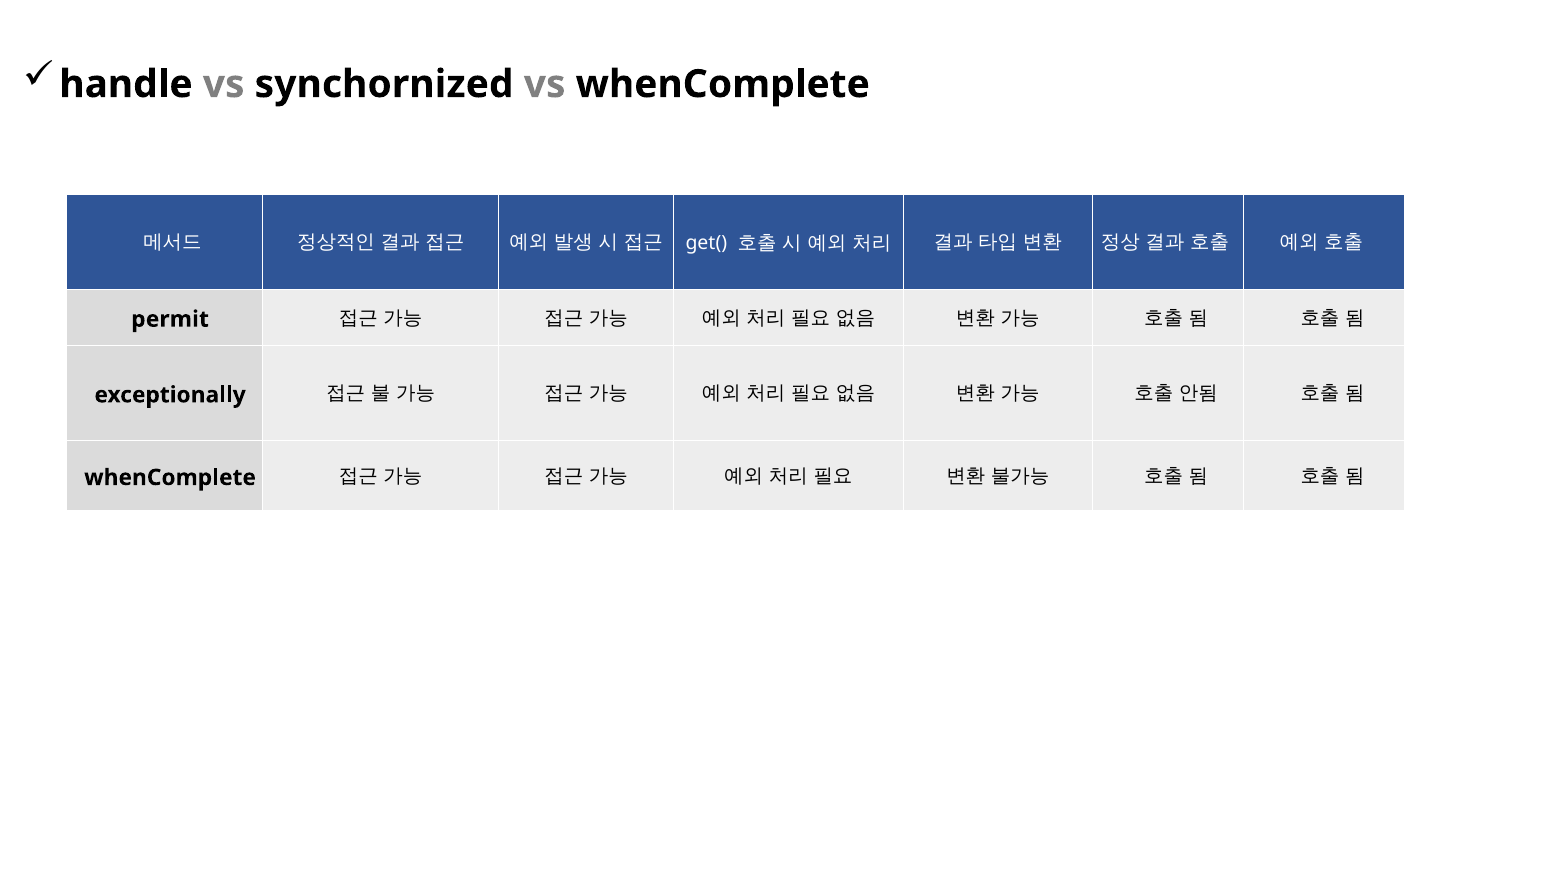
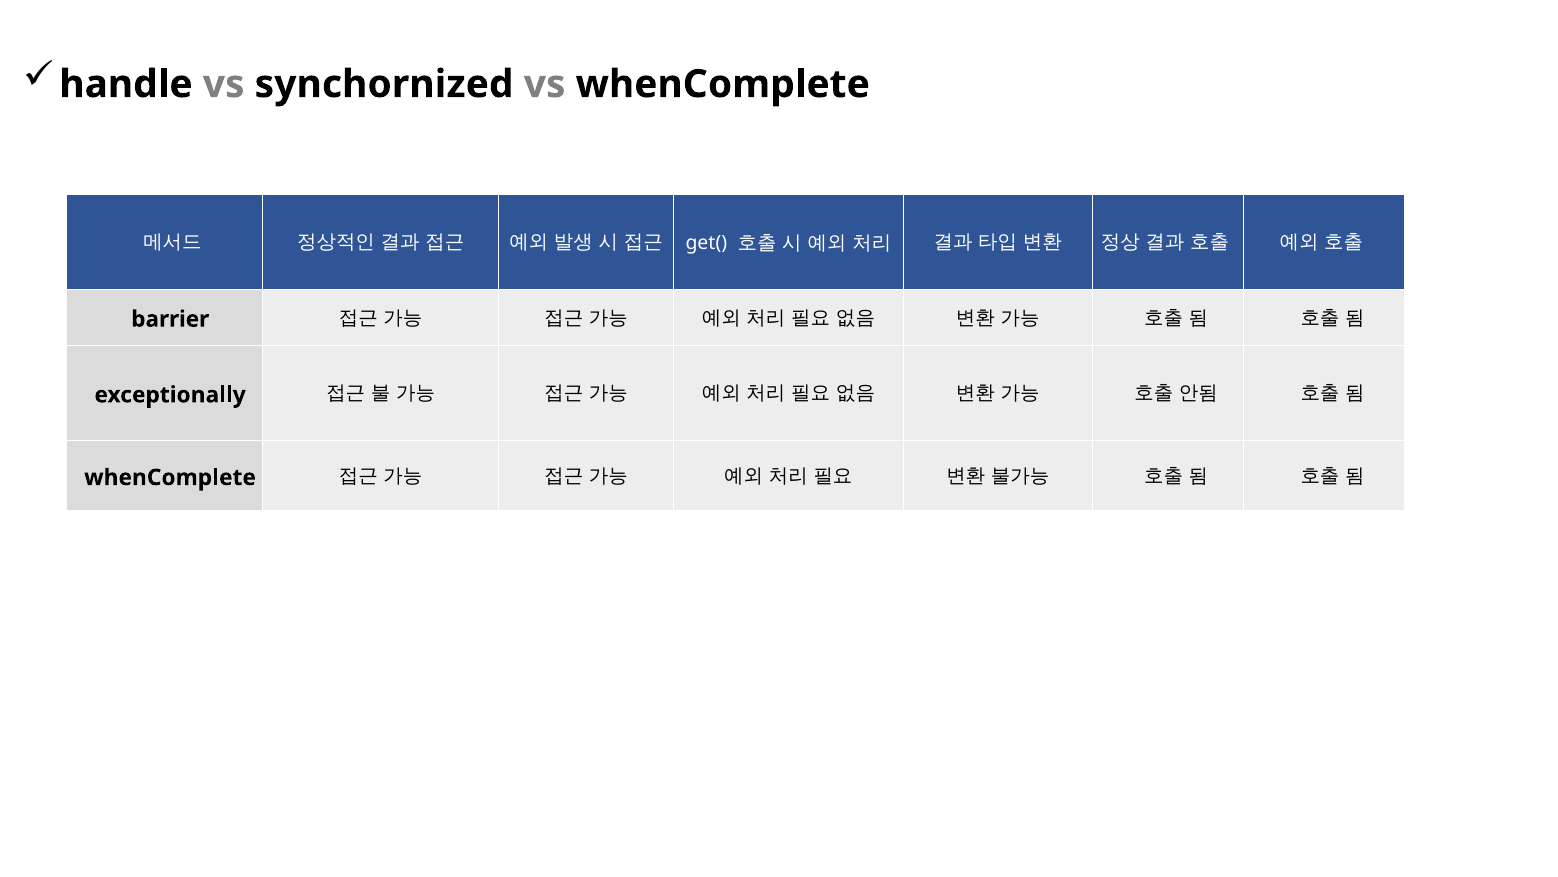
permit: permit -> barrier
